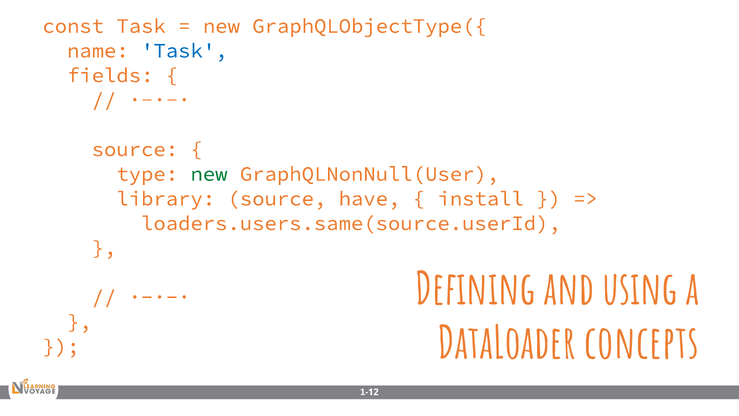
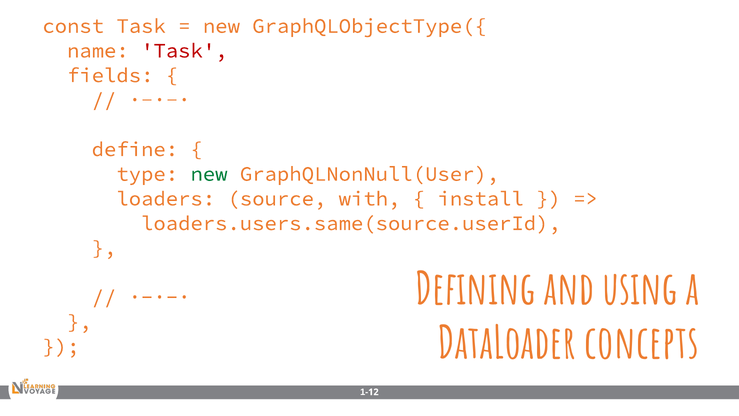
Task at (184, 51) colour: blue -> red
source at (135, 149): source -> define
library: library -> loaders
have: have -> with
